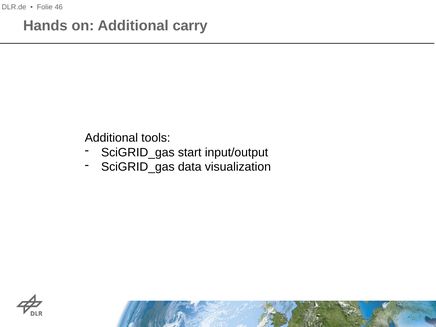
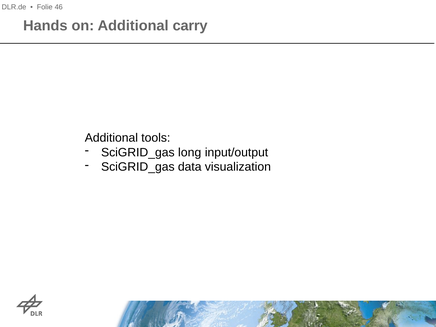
start: start -> long
